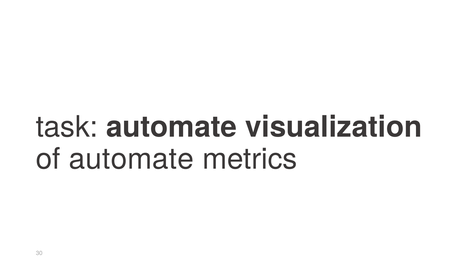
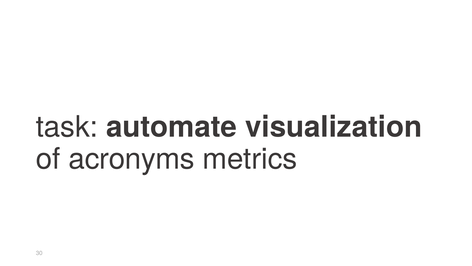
of automate: automate -> acronyms
